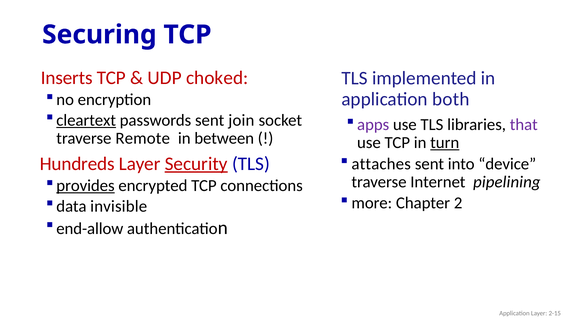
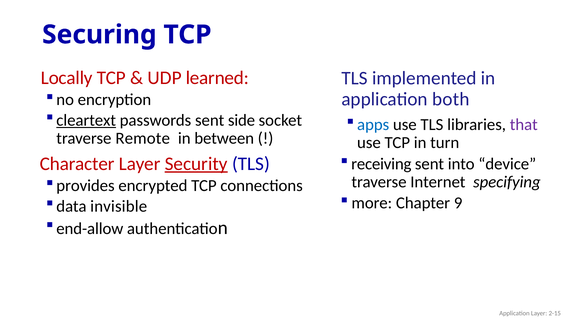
Inserts: Inserts -> Locally
choked: choked -> learned
join: join -> side
apps colour: purple -> blue
turn underline: present -> none
attaches: attaches -> receiving
Hundreds: Hundreds -> Character
pipelining: pipelining -> specifying
provides underline: present -> none
2: 2 -> 9
